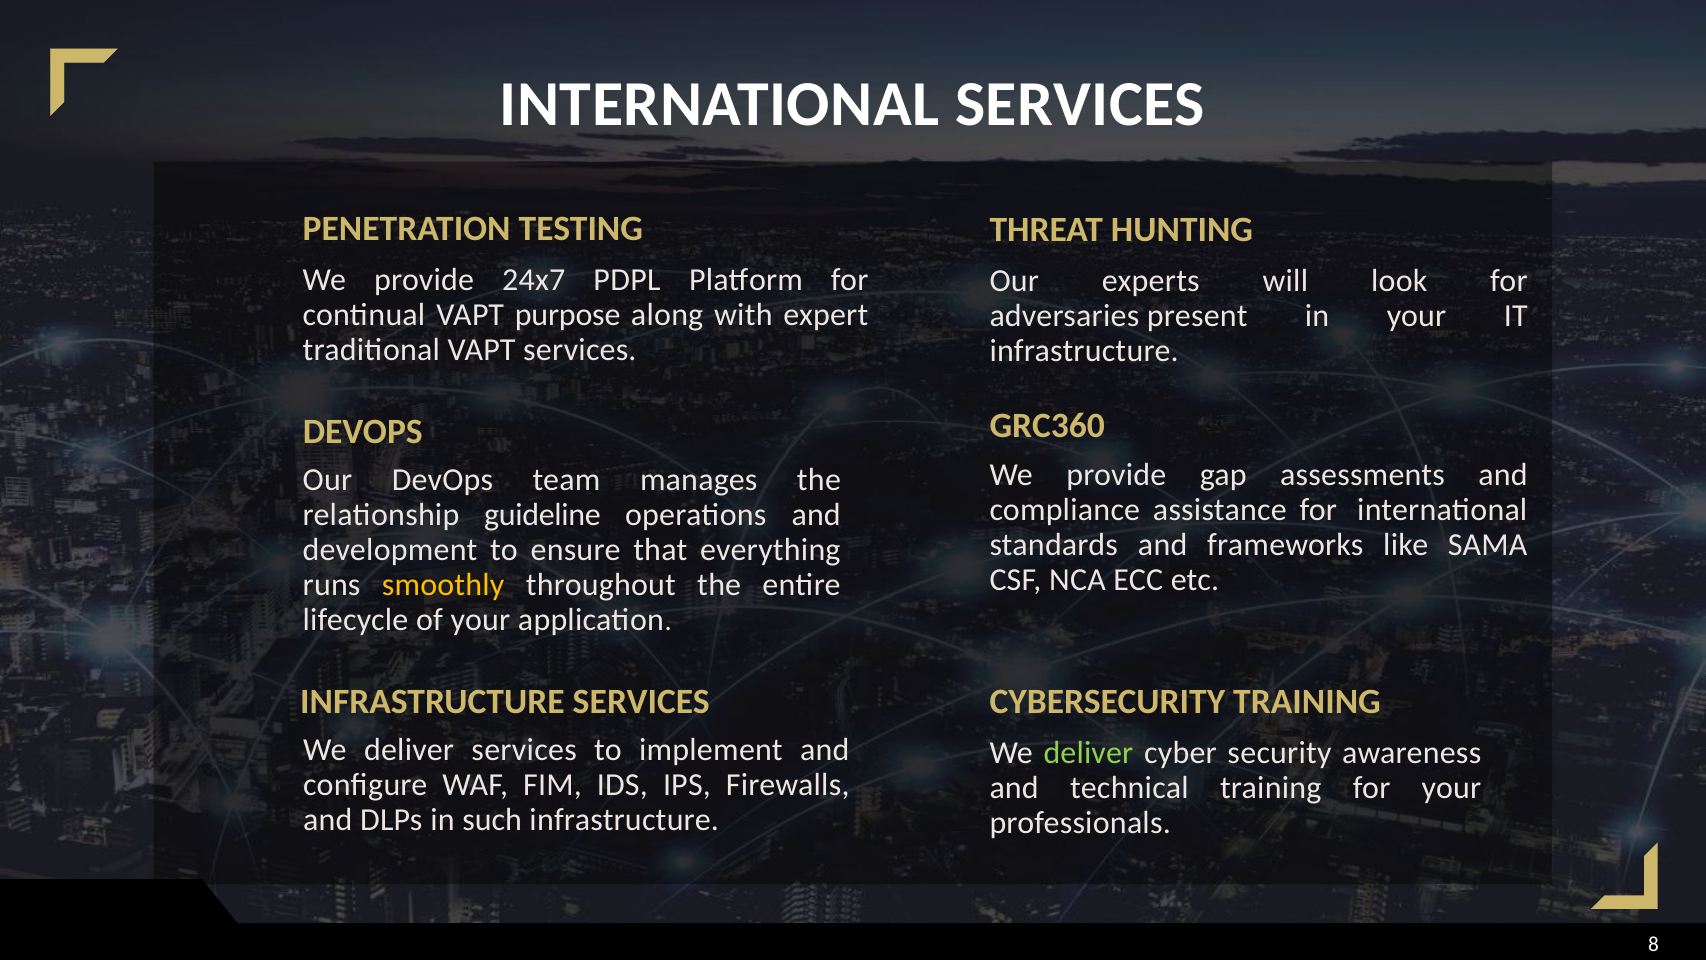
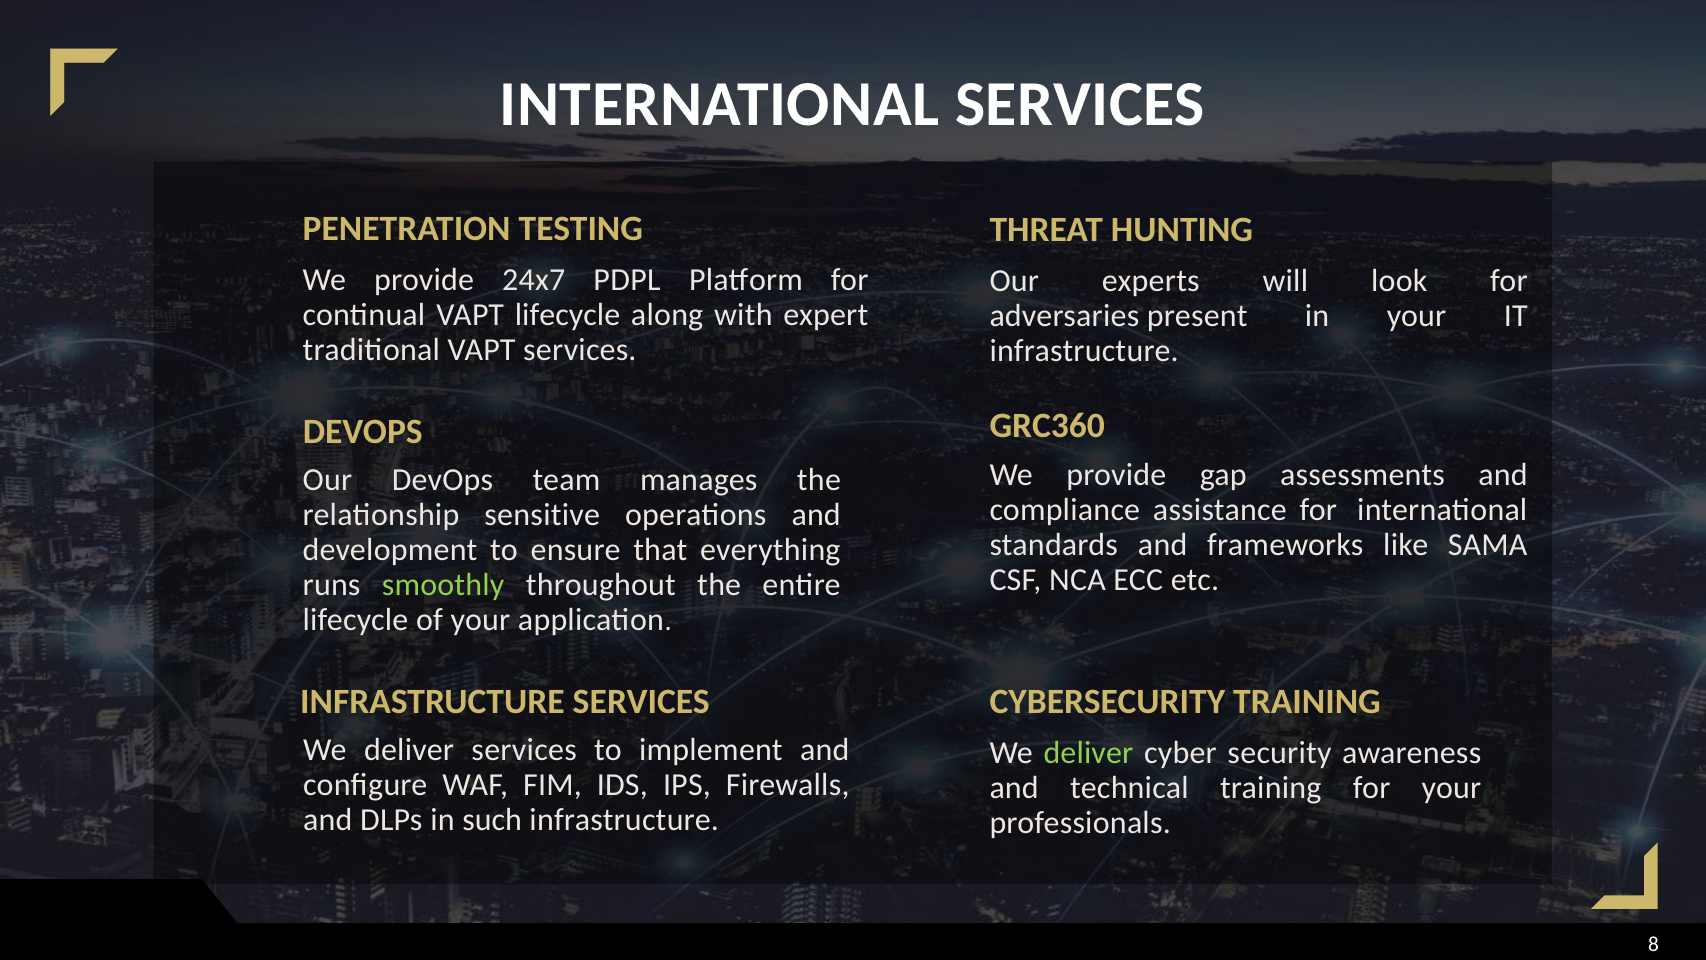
VAPT purpose: purpose -> lifecycle
guideline: guideline -> sensitive
smoothly colour: yellow -> light green
